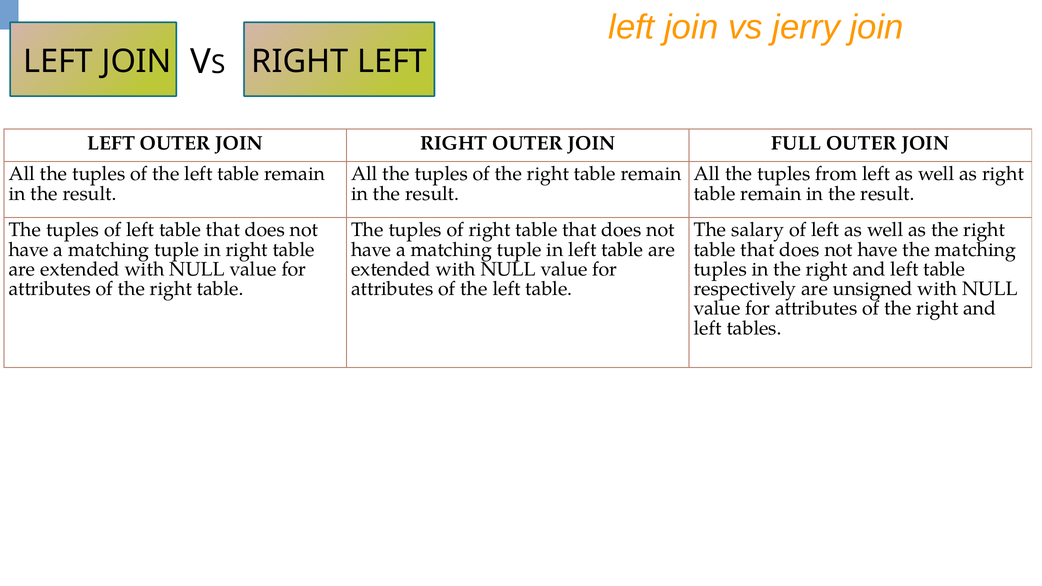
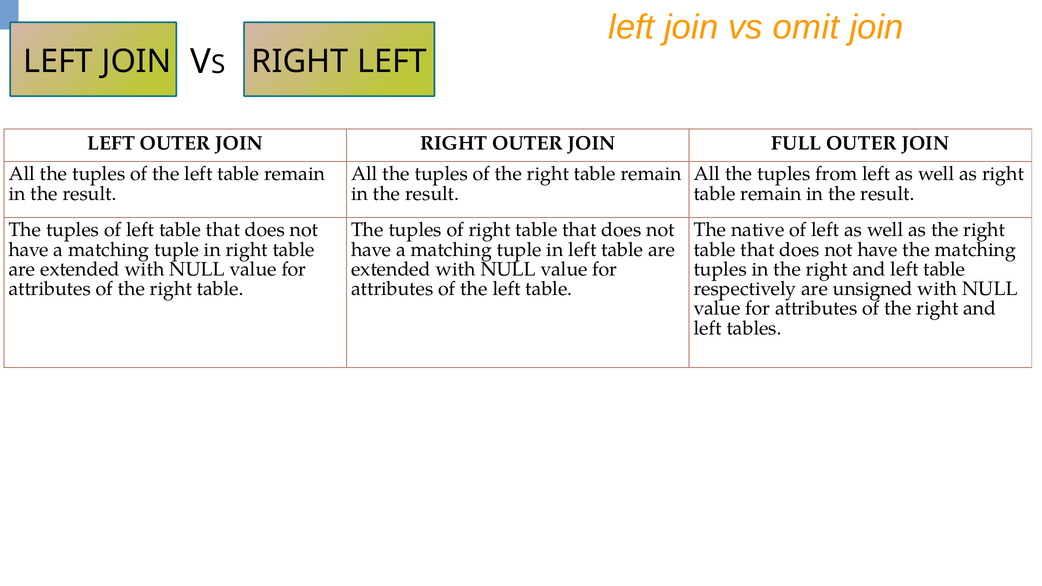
jerry: jerry -> omit
salary: salary -> native
